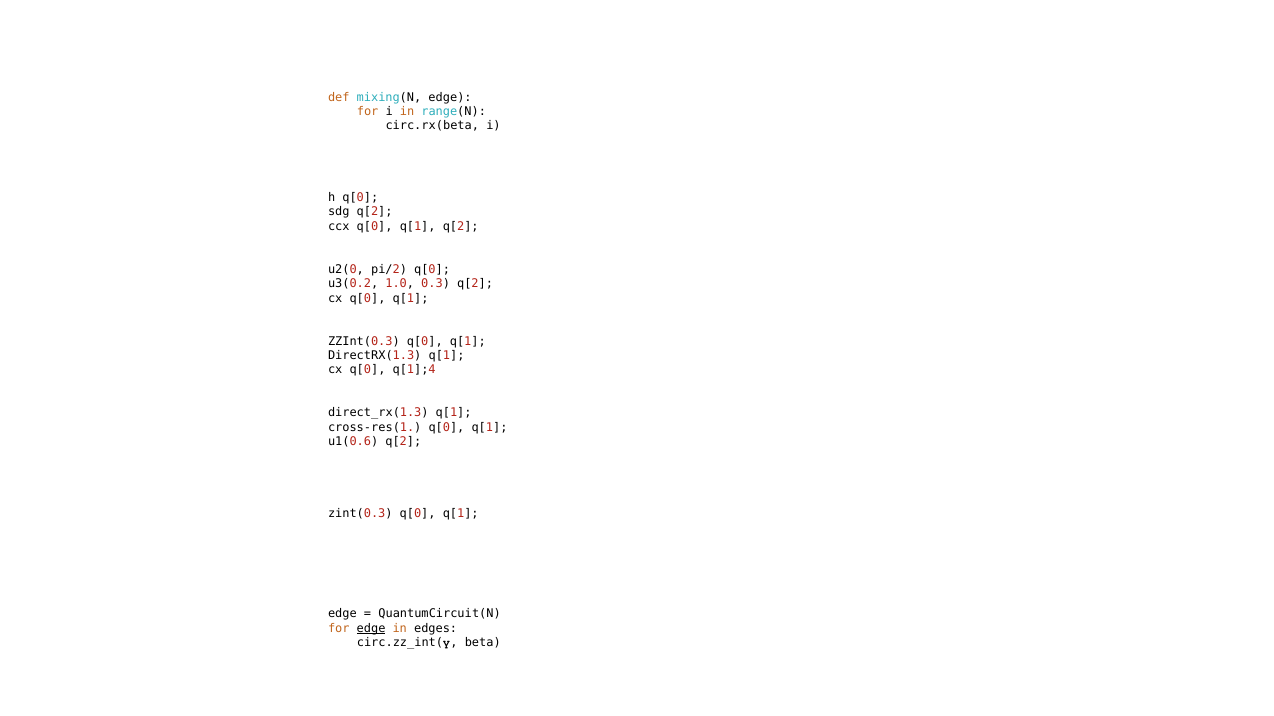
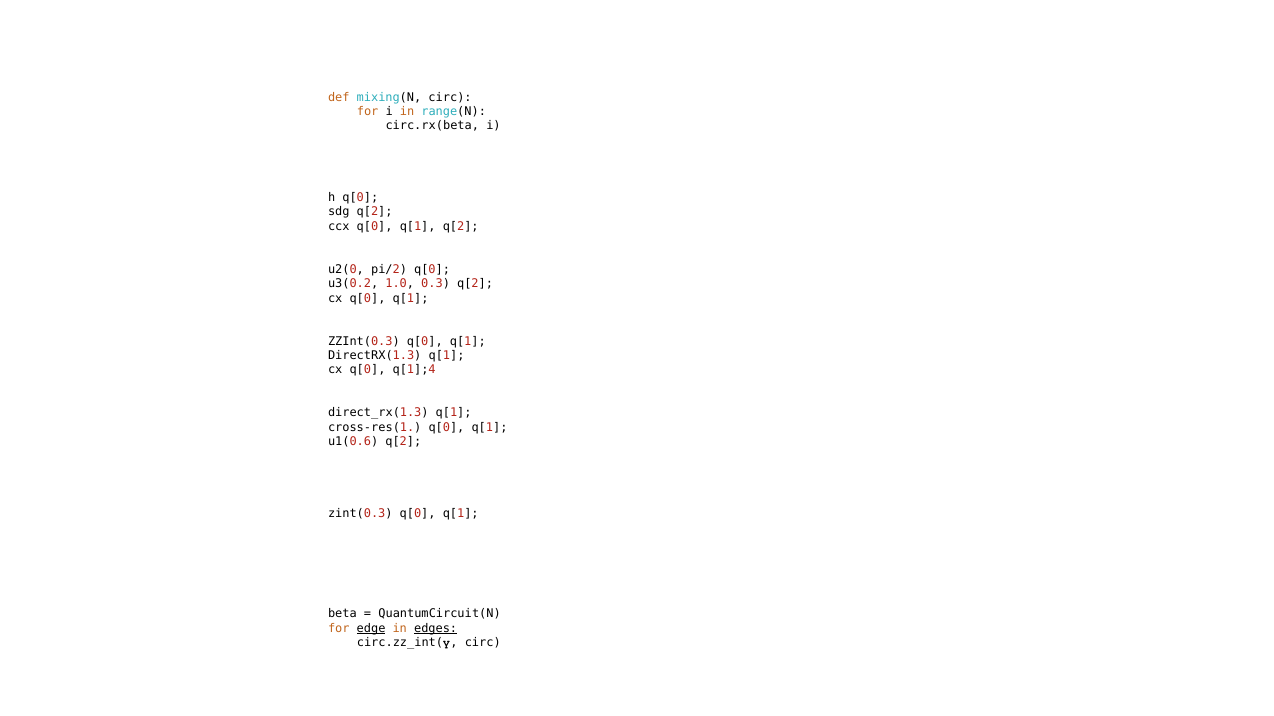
mixing(N edge: edge -> circ
edge at (342, 614): edge -> beta
edges underline: none -> present
beta at (483, 643): beta -> circ
